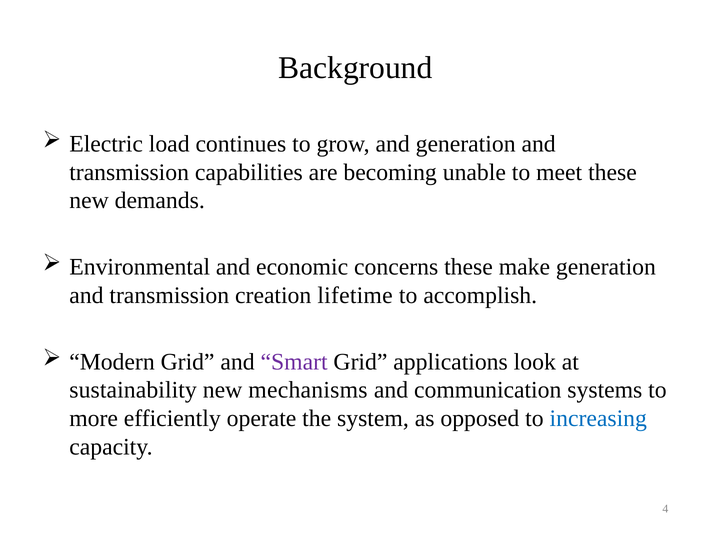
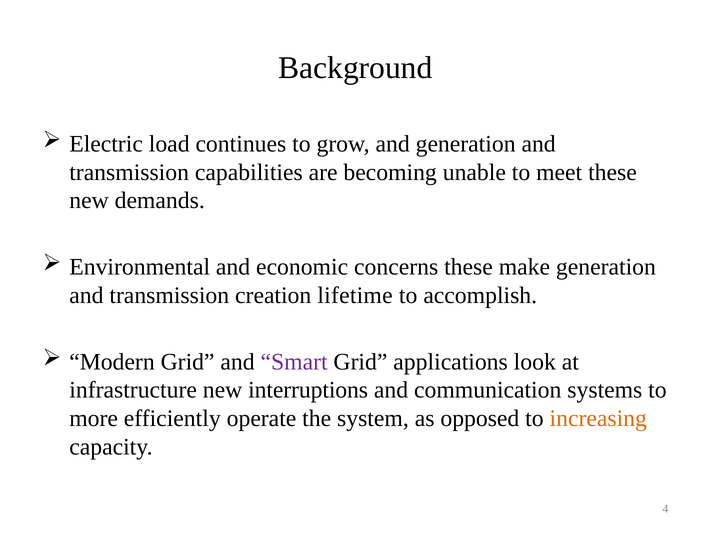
sustainability: sustainability -> infrastructure
mechanisms: mechanisms -> interruptions
increasing colour: blue -> orange
